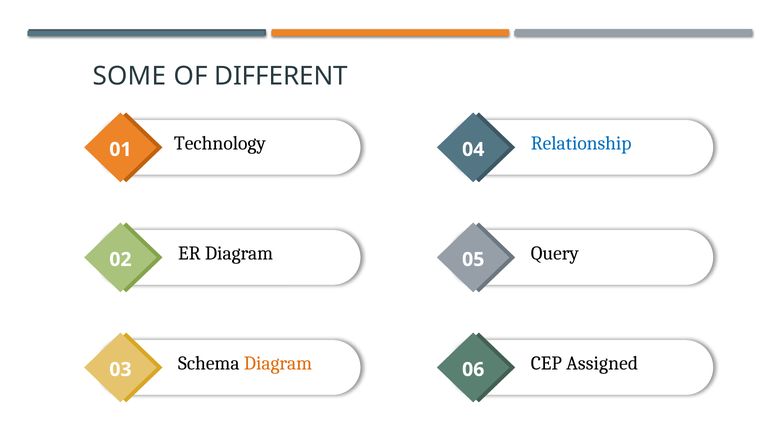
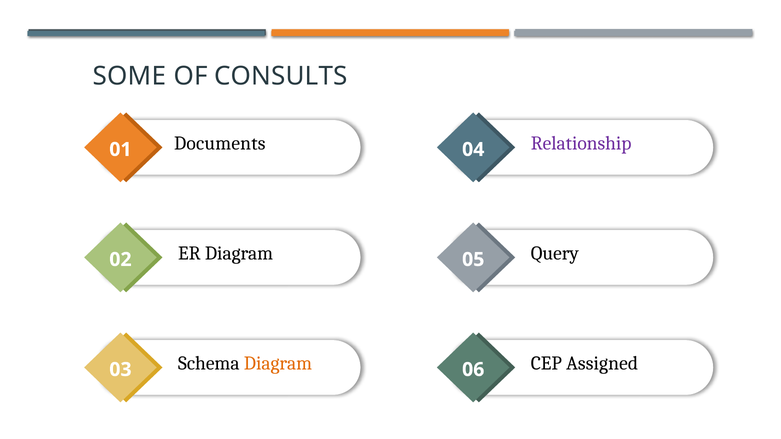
DIFFERENT: DIFFERENT -> CONSULTS
Technology: Technology -> Documents
Relationship colour: blue -> purple
